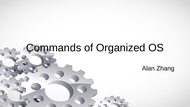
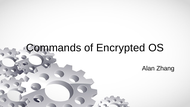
Organized: Organized -> Encrypted
